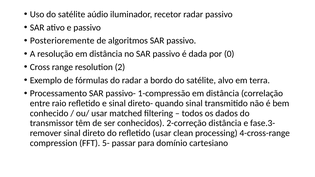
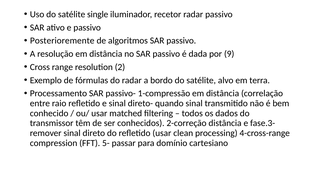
aúdio: aúdio -> single
0: 0 -> 9
